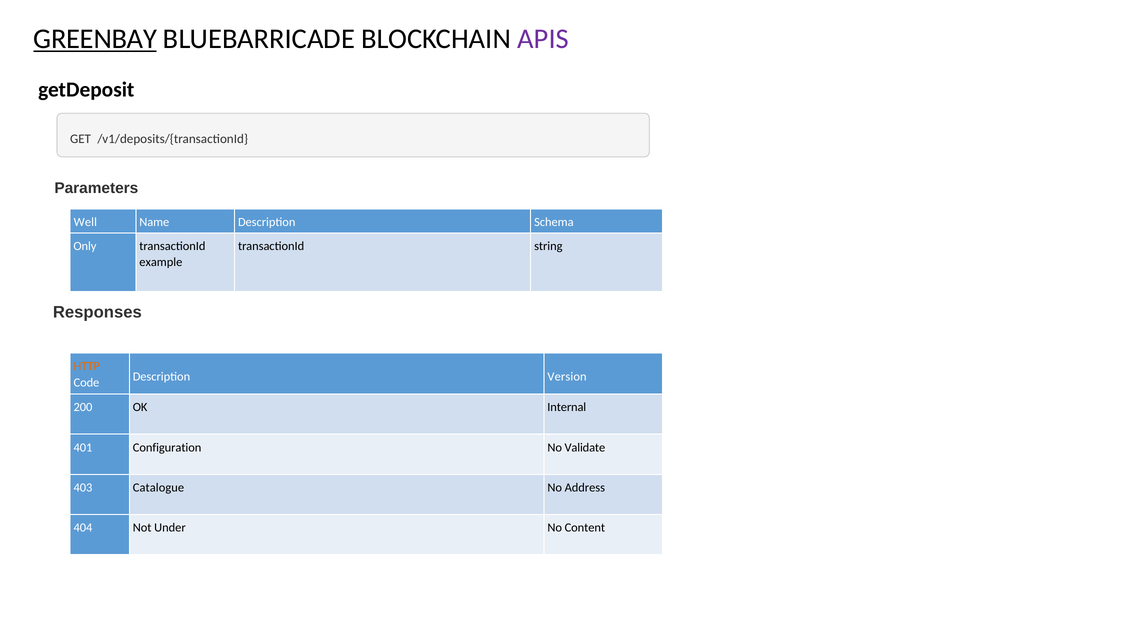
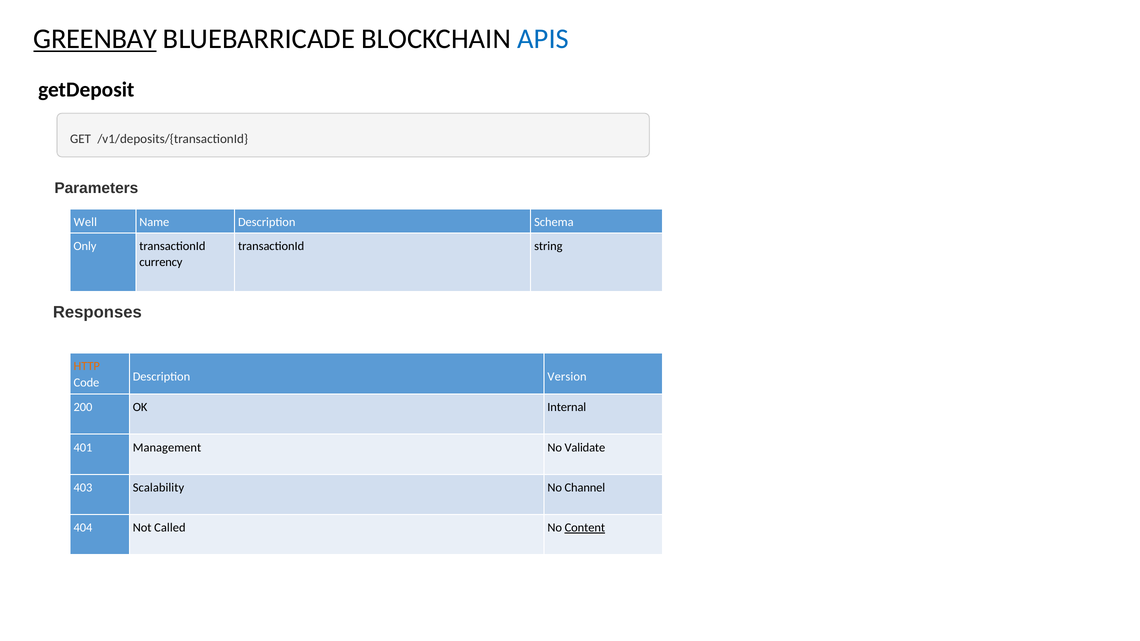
APIS colour: purple -> blue
example: example -> currency
Configuration: Configuration -> Management
Catalogue: Catalogue -> Scalability
Address: Address -> Channel
Under: Under -> Called
Content underline: none -> present
